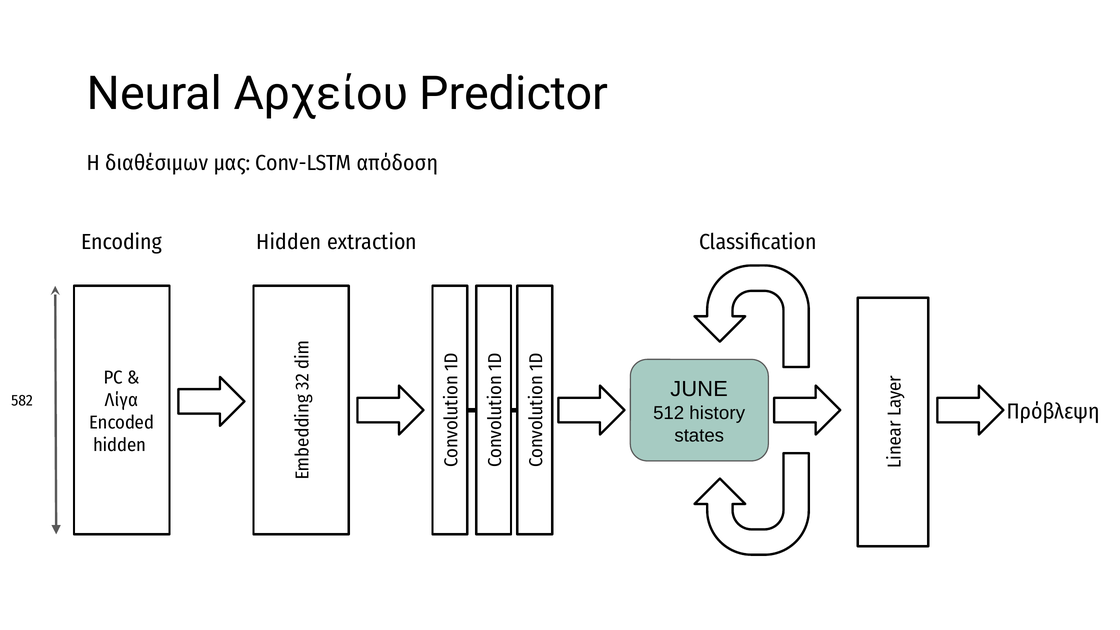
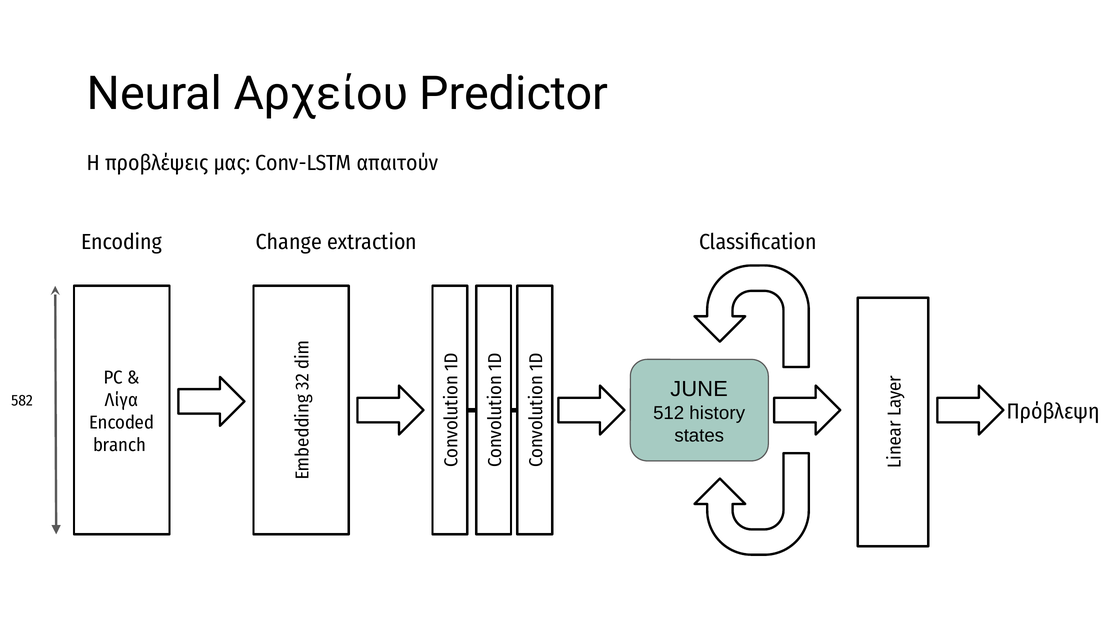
διαθέσιμων: διαθέσιμων -> προβλέψεις
απόδοση: απόδοση -> απαιτούν
Hidden at (289, 242): Hidden -> Change
hidden at (120, 445): hidden -> branch
